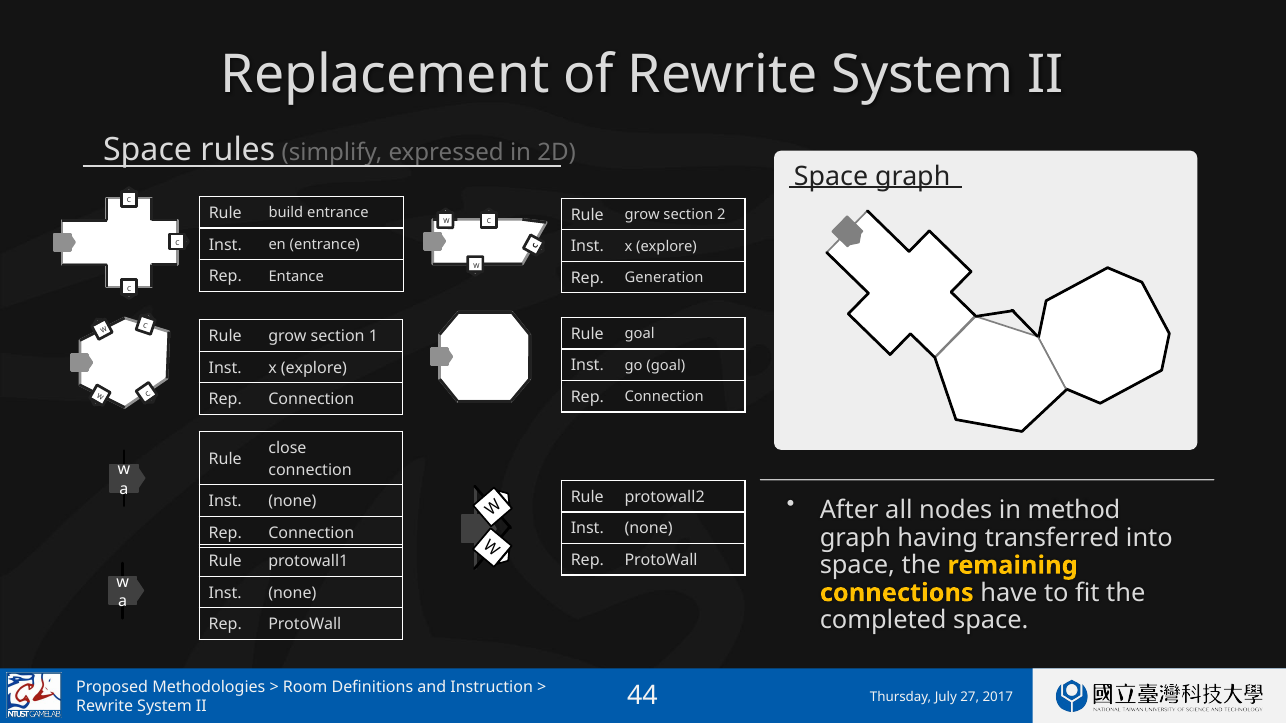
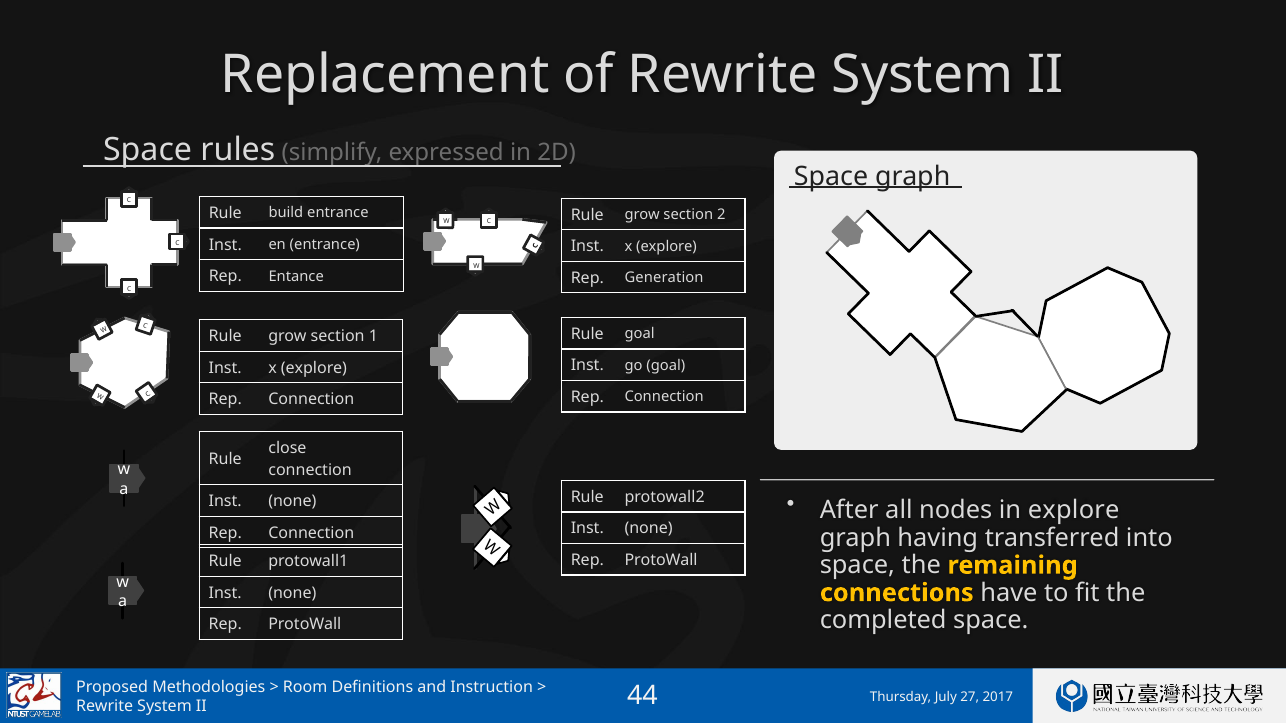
in method: method -> explore
